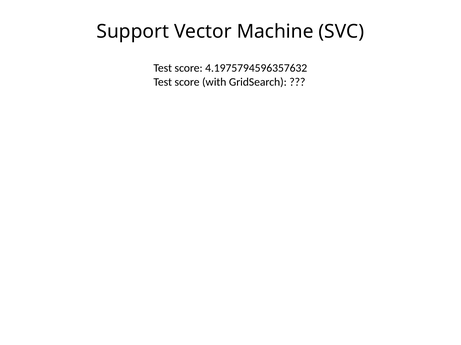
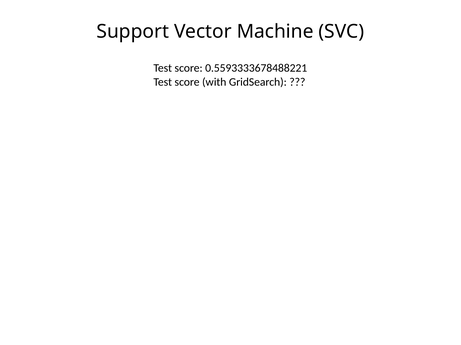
4.1975794596357632: 4.1975794596357632 -> 0.5593333678488221
